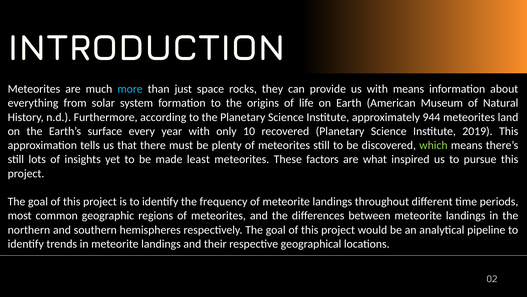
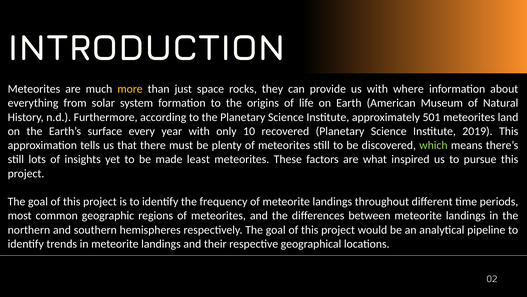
more colour: light blue -> yellow
with means: means -> where
944: 944 -> 501
